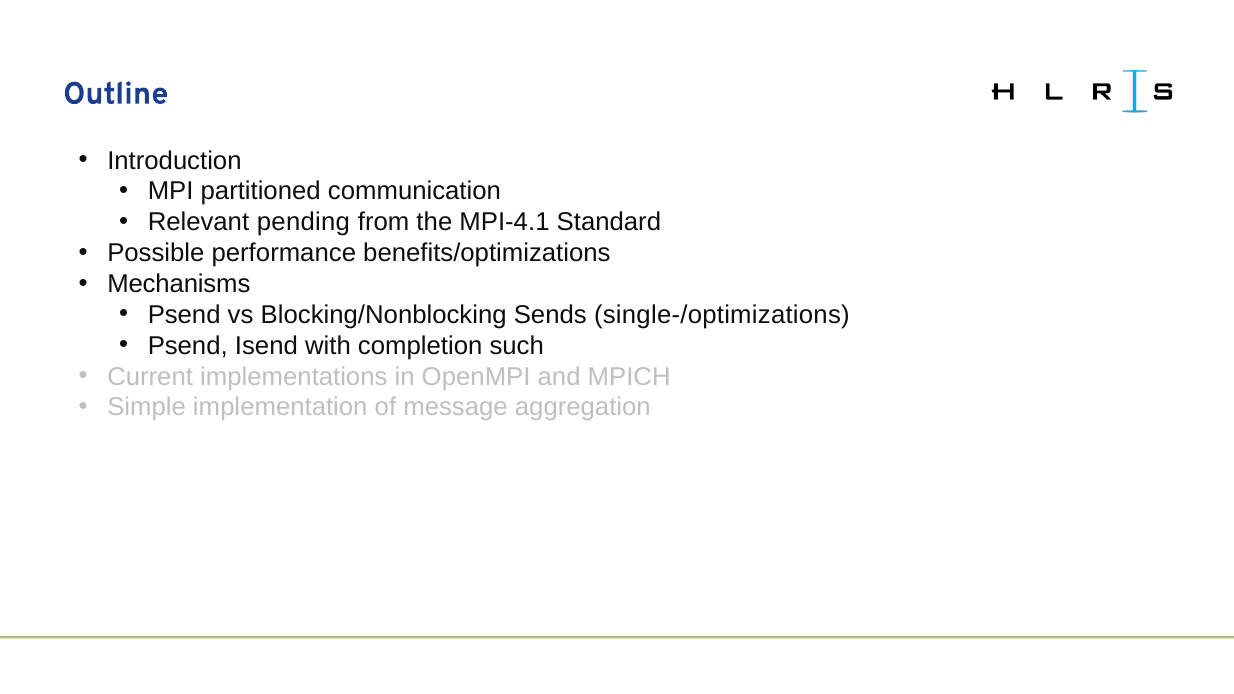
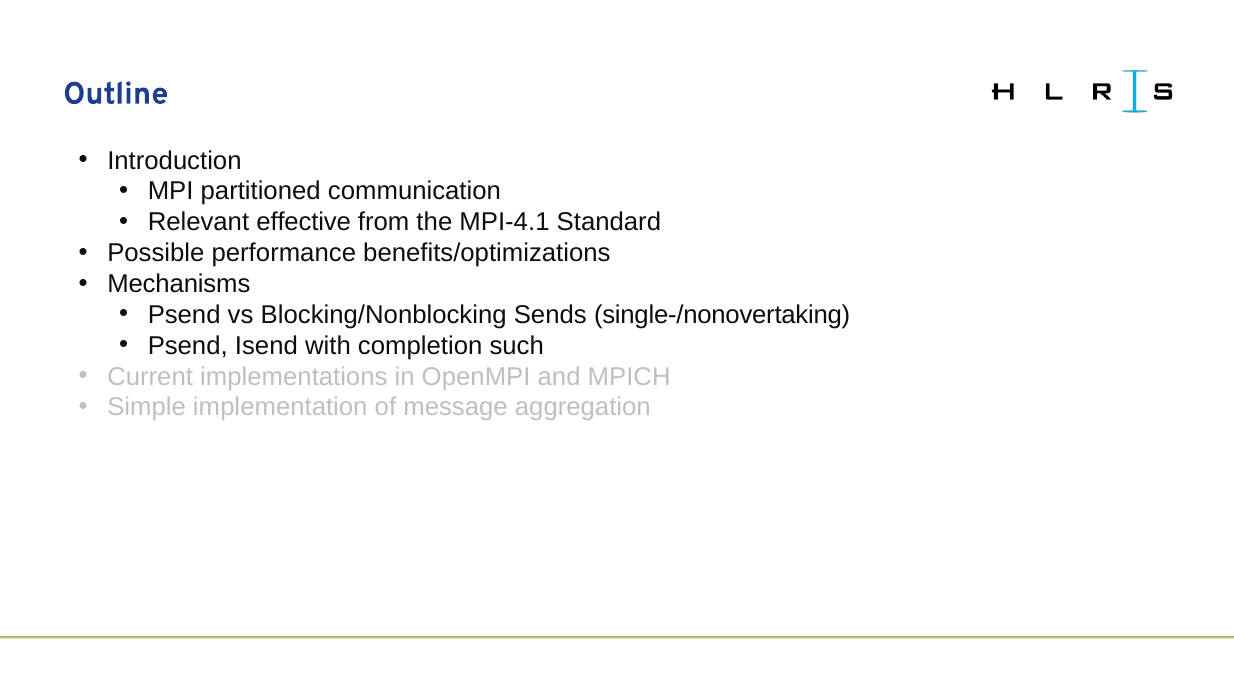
pending: pending -> effective
single-/optimizations: single-/optimizations -> single-/nonovertaking
